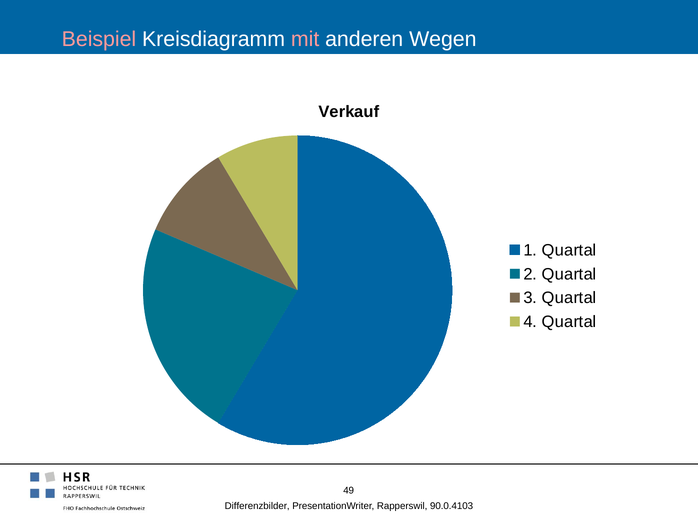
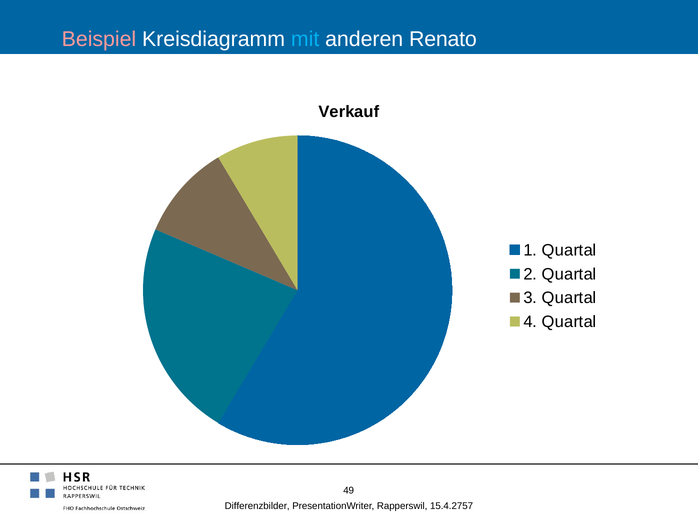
mit colour: pink -> light blue
Wegen: Wegen -> Renato
90.0.4103: 90.0.4103 -> 15.4.2757
